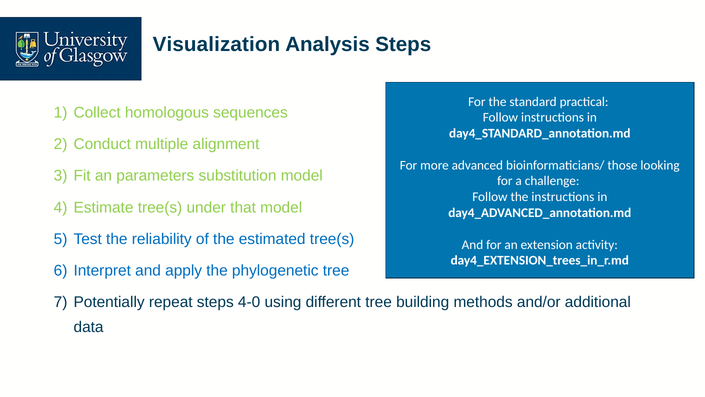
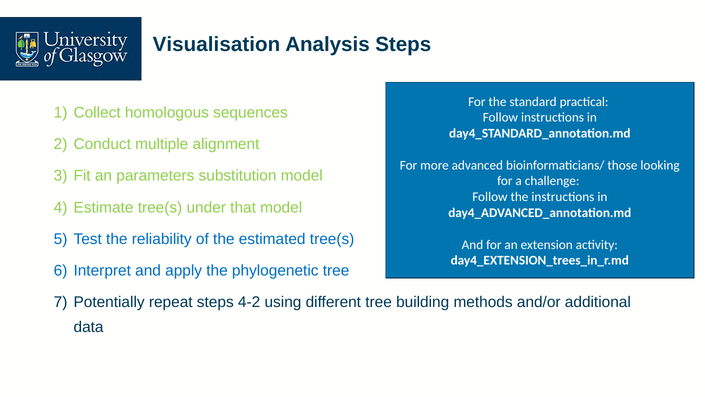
Visualization: Visualization -> Visualisation
4-0: 4-0 -> 4-2
